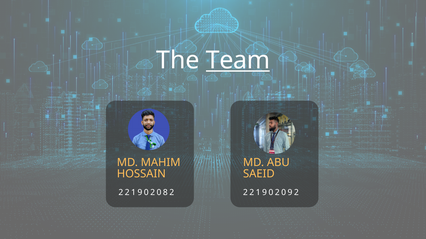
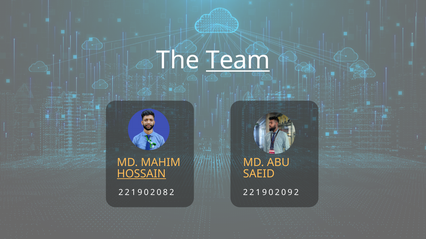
HOSSAIN underline: none -> present
